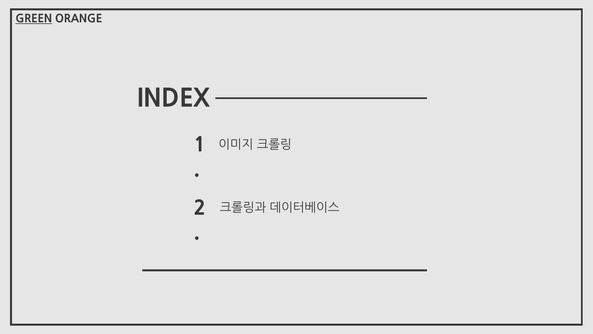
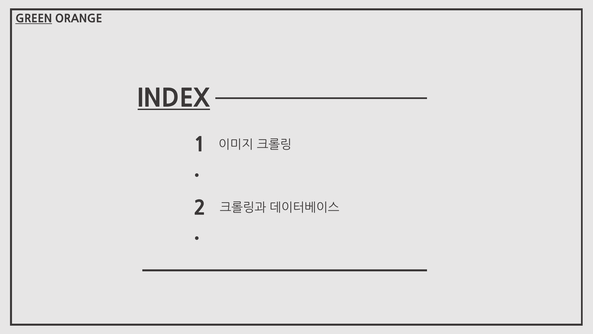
INDEX underline: none -> present
